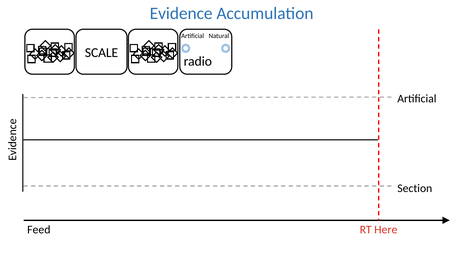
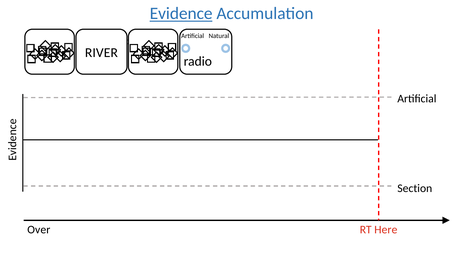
Evidence underline: none -> present
SCALE: SCALE -> RIVER
Feed: Feed -> Over
